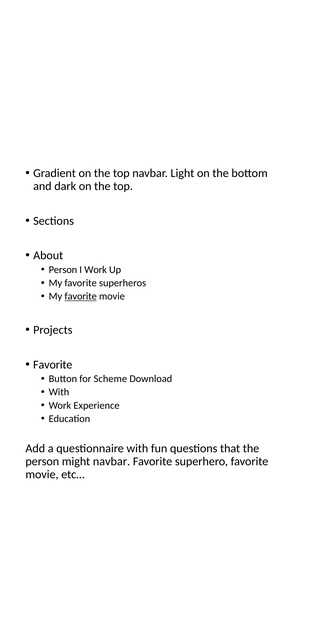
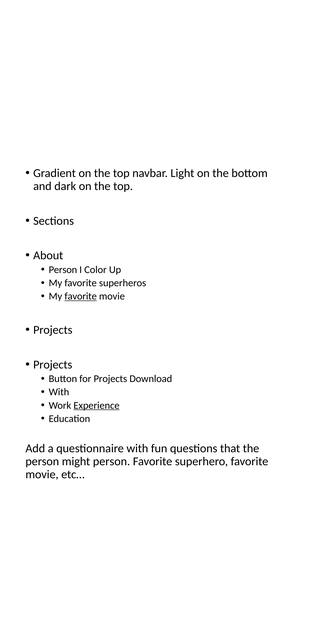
I Work: Work -> Color
Favorite at (53, 365): Favorite -> Projects
for Scheme: Scheme -> Projects
Experience underline: none -> present
might navbar: navbar -> person
